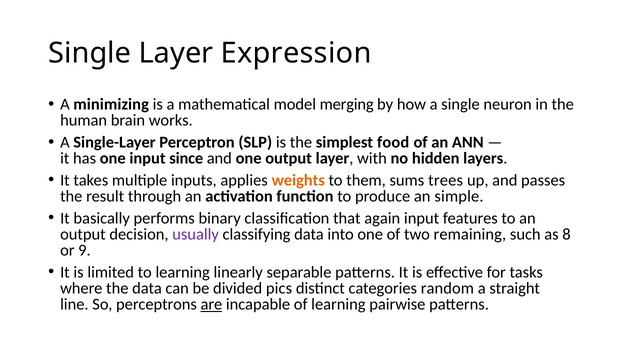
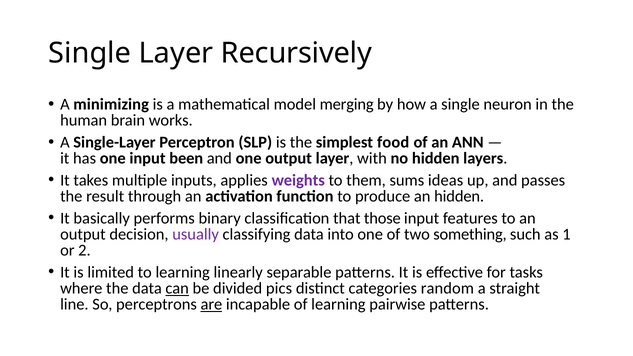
Expression: Expression -> Recursively
since: since -> been
weights colour: orange -> purple
trees: trees -> ideas
an simple: simple -> hidden
again: again -> those
remaining: remaining -> something
8: 8 -> 1
9: 9 -> 2
can underline: none -> present
